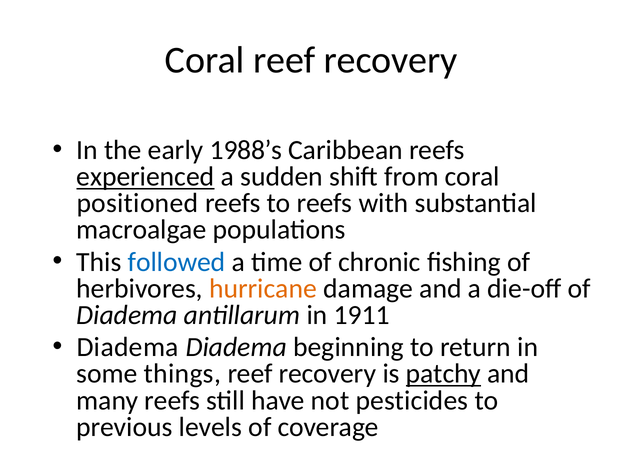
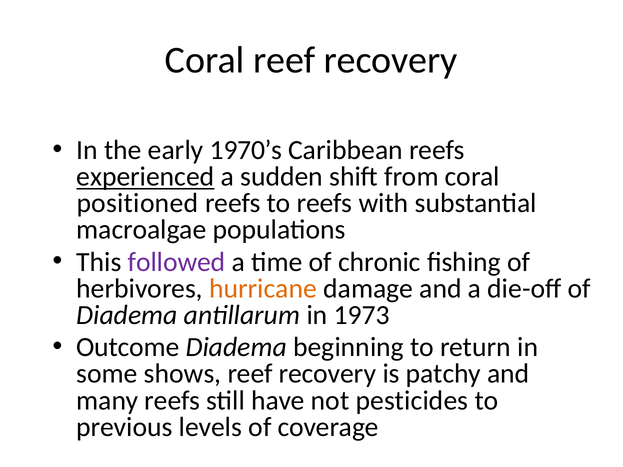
1988’s: 1988’s -> 1970’s
followed colour: blue -> purple
1911: 1911 -> 1973
Diadema at (128, 347): Diadema -> Outcome
things: things -> shows
patchy underline: present -> none
